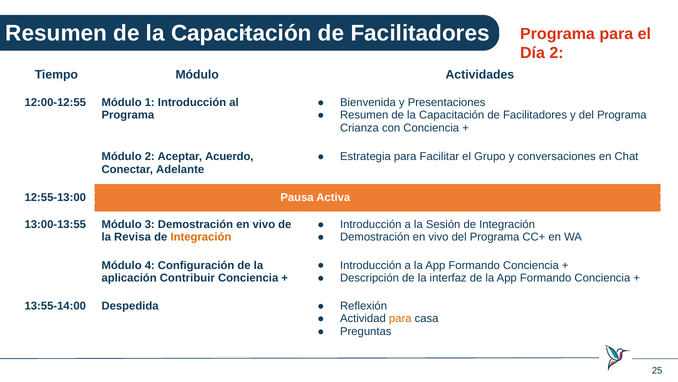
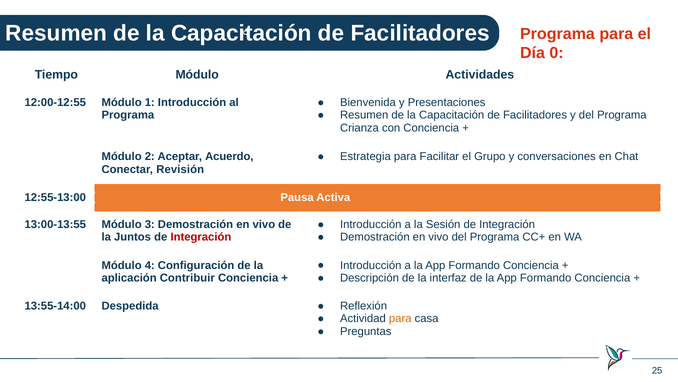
Día 2: 2 -> 0
Adelante: Adelante -> Revisión
Revisa: Revisa -> Juntos
Integración at (201, 237) colour: orange -> red
